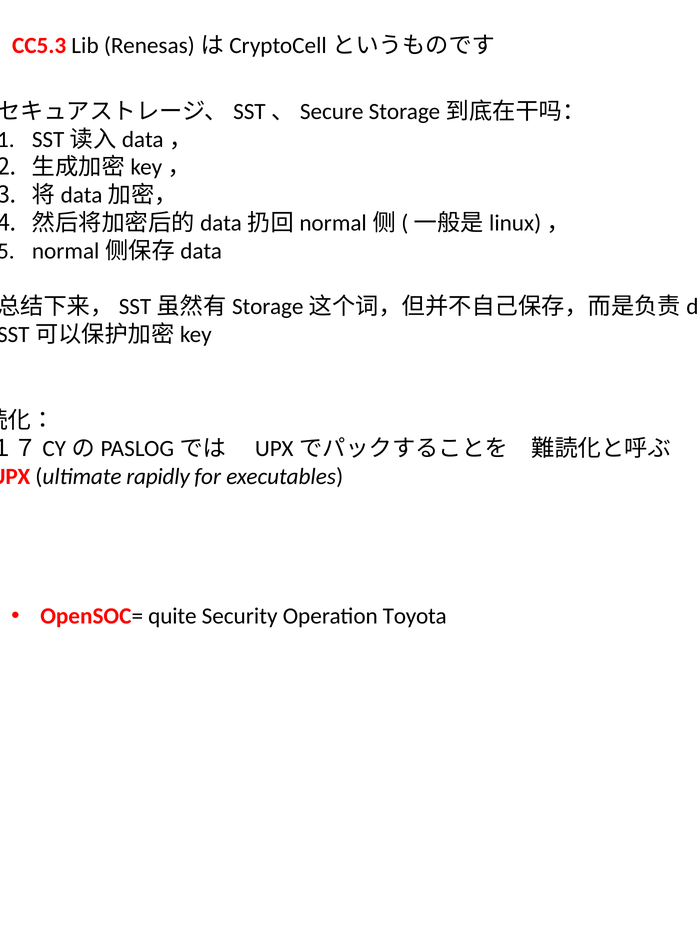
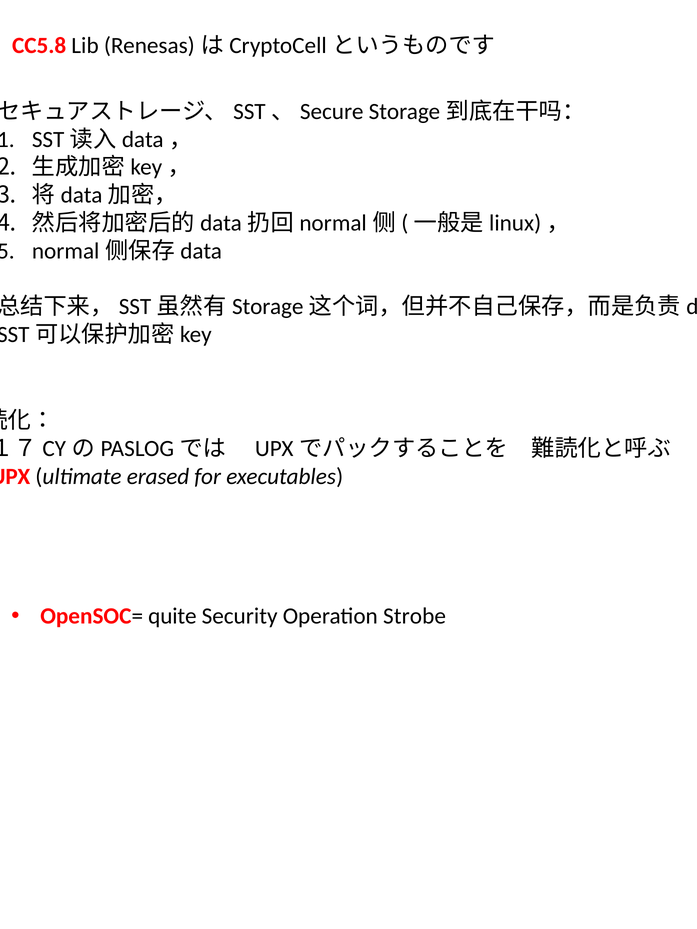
CC5.3: CC5.3 -> CC5.8
rapidly: rapidly -> erased
Toyota: Toyota -> Strobe
